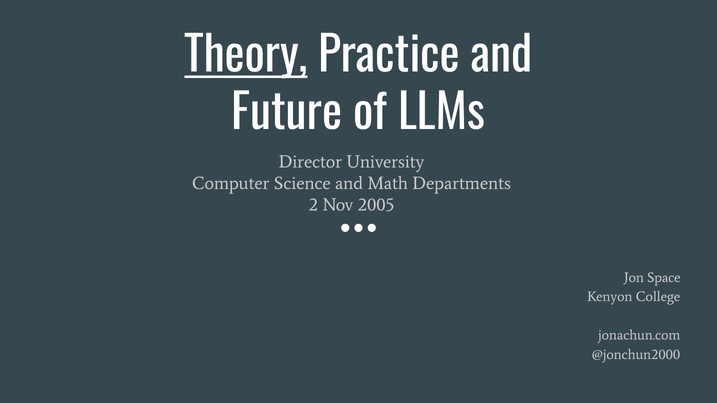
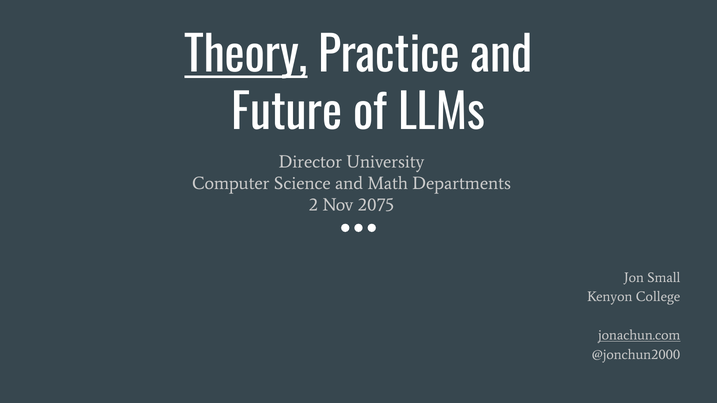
2005: 2005 -> 2075
Space: Space -> Small
jonachun.com underline: none -> present
